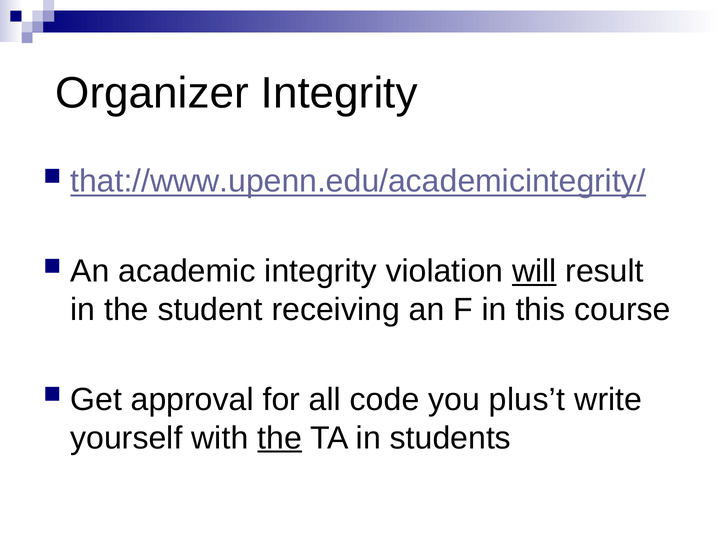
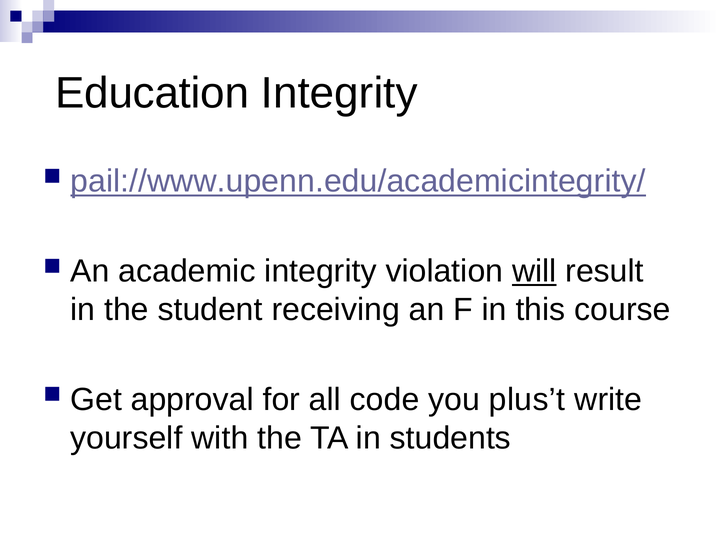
Organizer: Organizer -> Education
that://www.upenn.edu/academicintegrity/: that://www.upenn.edu/academicintegrity/ -> pail://www.upenn.edu/academicintegrity/
the at (280, 438) underline: present -> none
